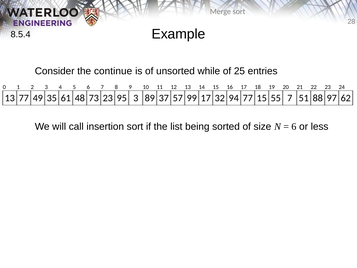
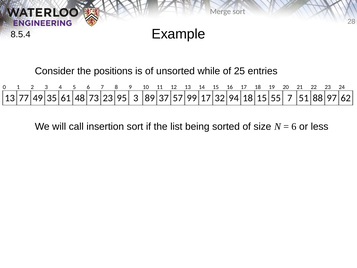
continue: continue -> positions
94 77: 77 -> 18
